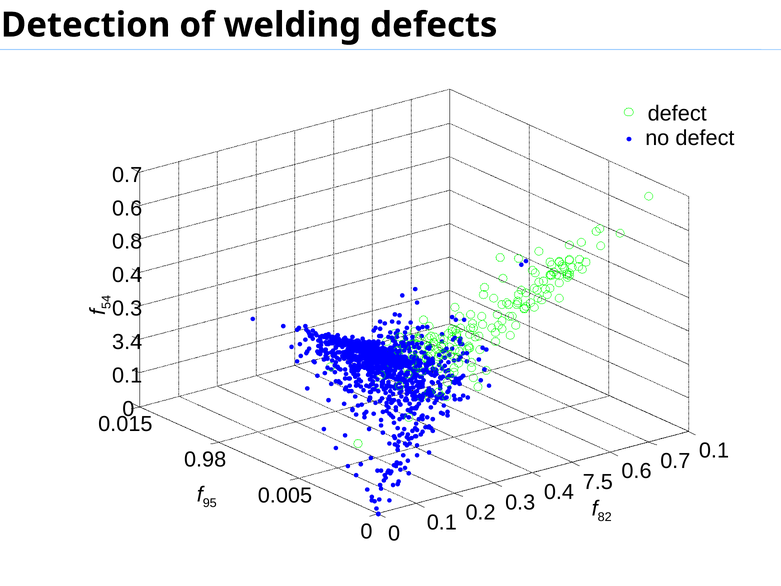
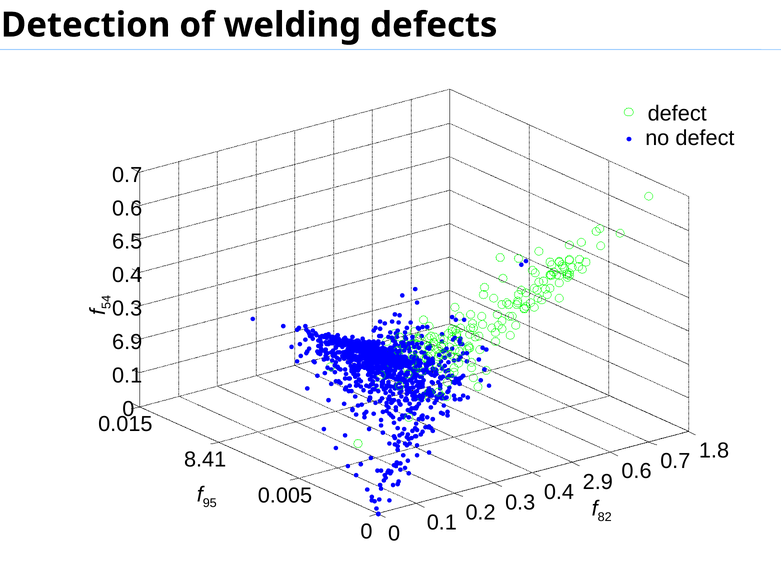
0.8: 0.8 -> 6.5
3.4: 3.4 -> 6.9
0.98: 0.98 -> 8.41
7.5: 7.5 -> 2.9
0.7 0.1: 0.1 -> 1.8
